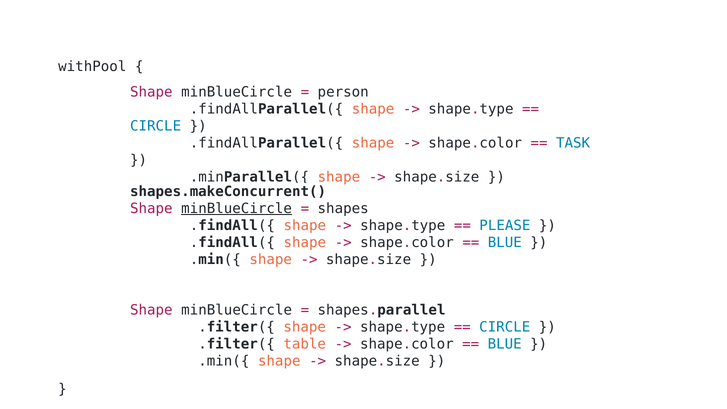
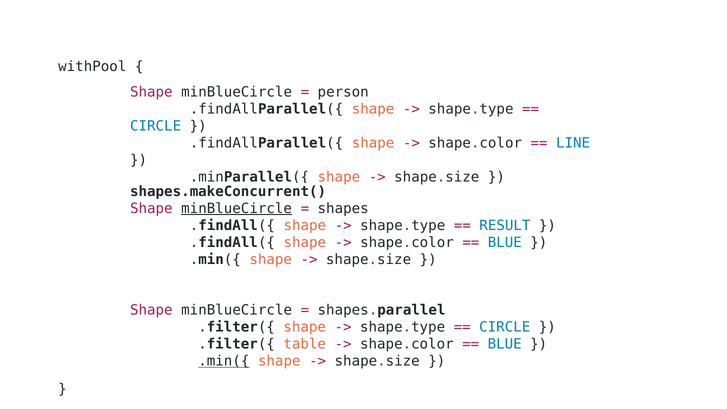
TASK: TASK -> LINE
PLEASE: PLEASE -> RESULT
.min({ at (224, 361) underline: none -> present
